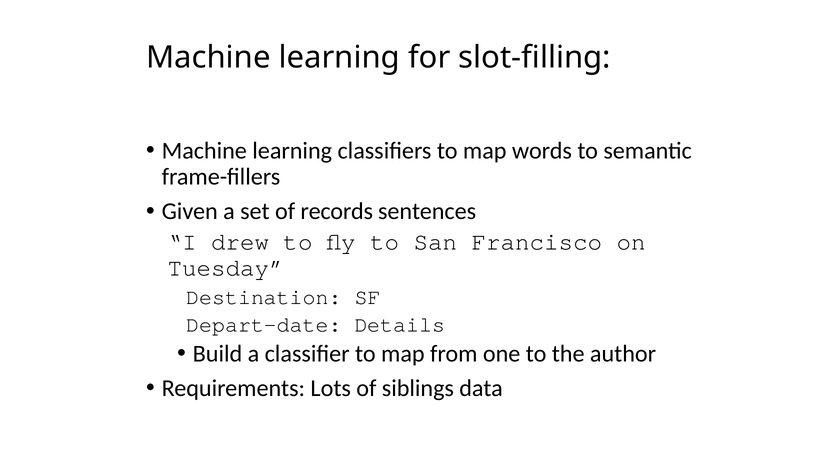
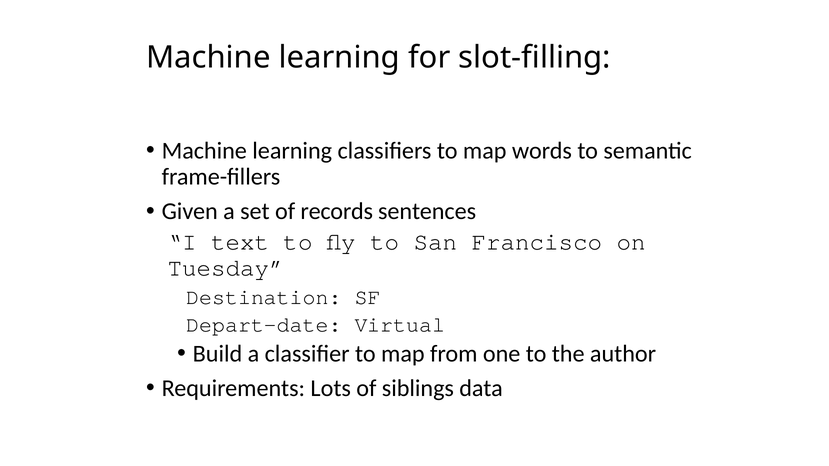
drew: drew -> text
Details: Details -> Virtual
